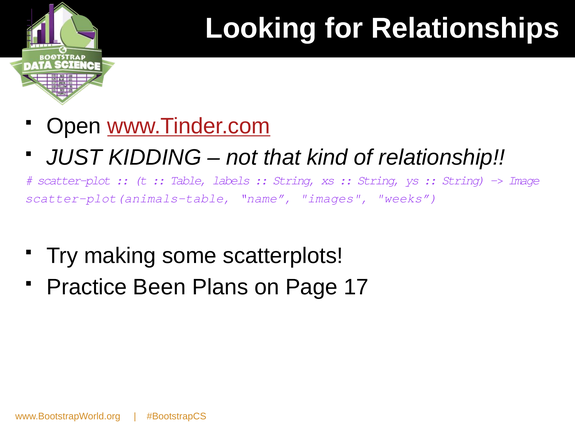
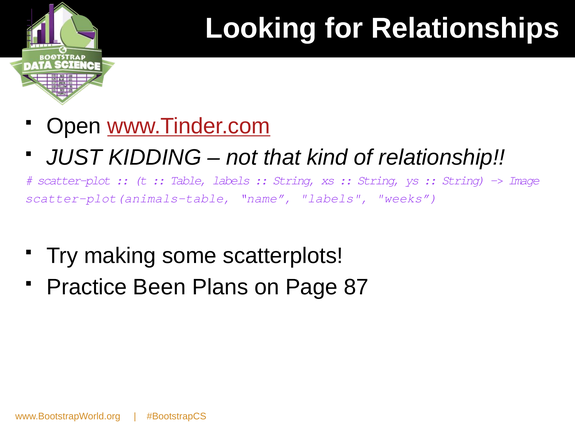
name images: images -> labels
17: 17 -> 87
